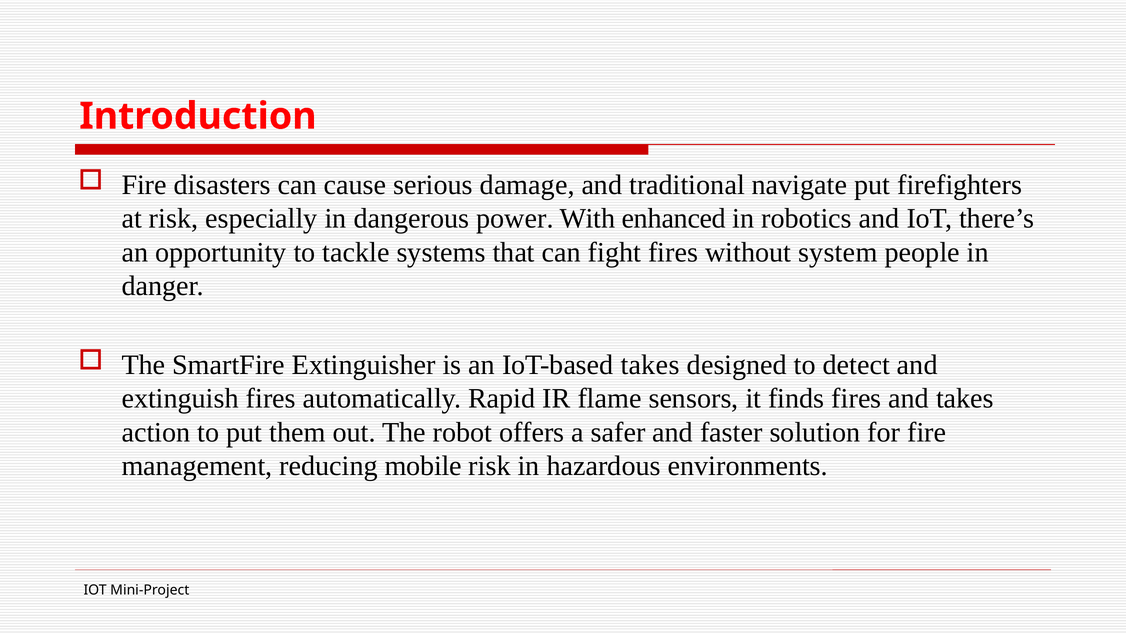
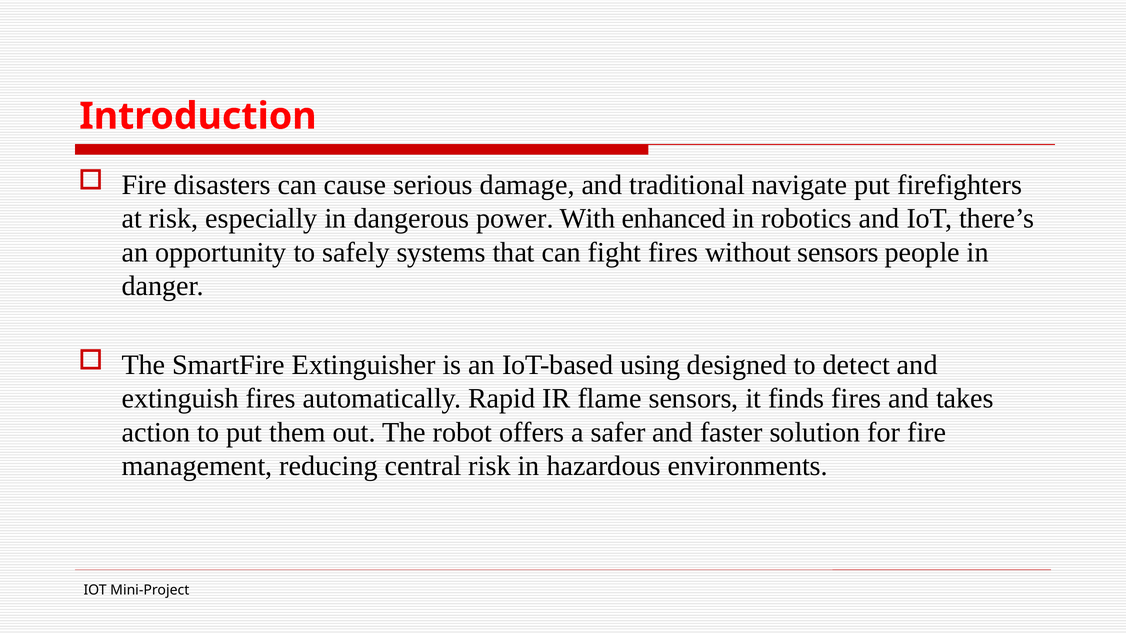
tackle: tackle -> safely
without system: system -> sensors
IoT-based takes: takes -> using
mobile: mobile -> central
